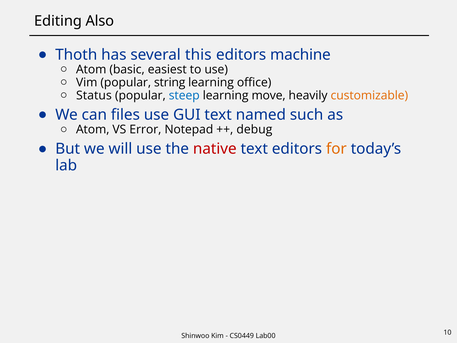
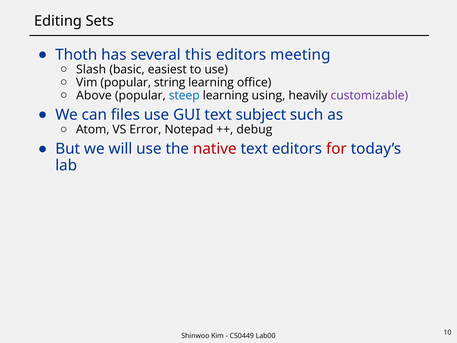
Also: Also -> Sets
machine: machine -> meeting
Atom at (91, 69): Atom -> Slash
Status: Status -> Above
move: move -> using
customizable colour: orange -> purple
named: named -> subject
for colour: orange -> red
